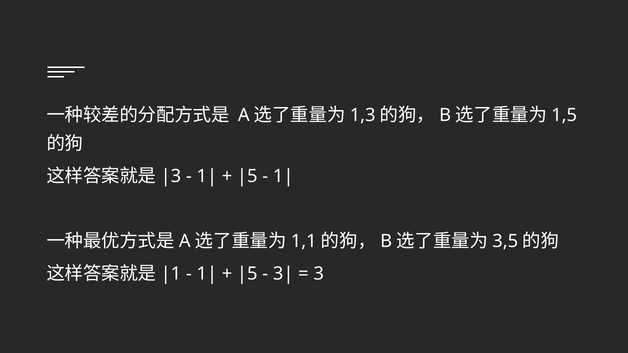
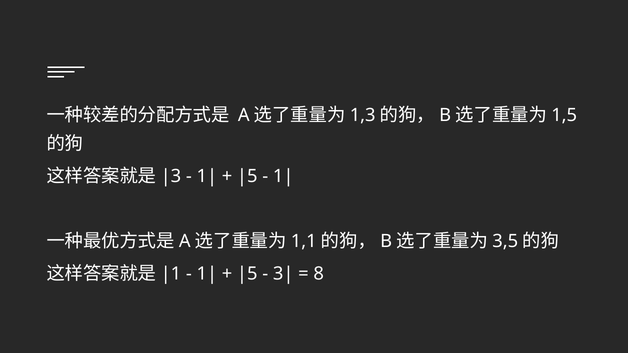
3: 3 -> 8
